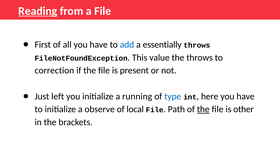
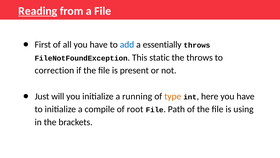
value: value -> static
left: left -> will
type colour: blue -> orange
observe: observe -> compile
local: local -> root
the at (203, 109) underline: present -> none
other: other -> using
